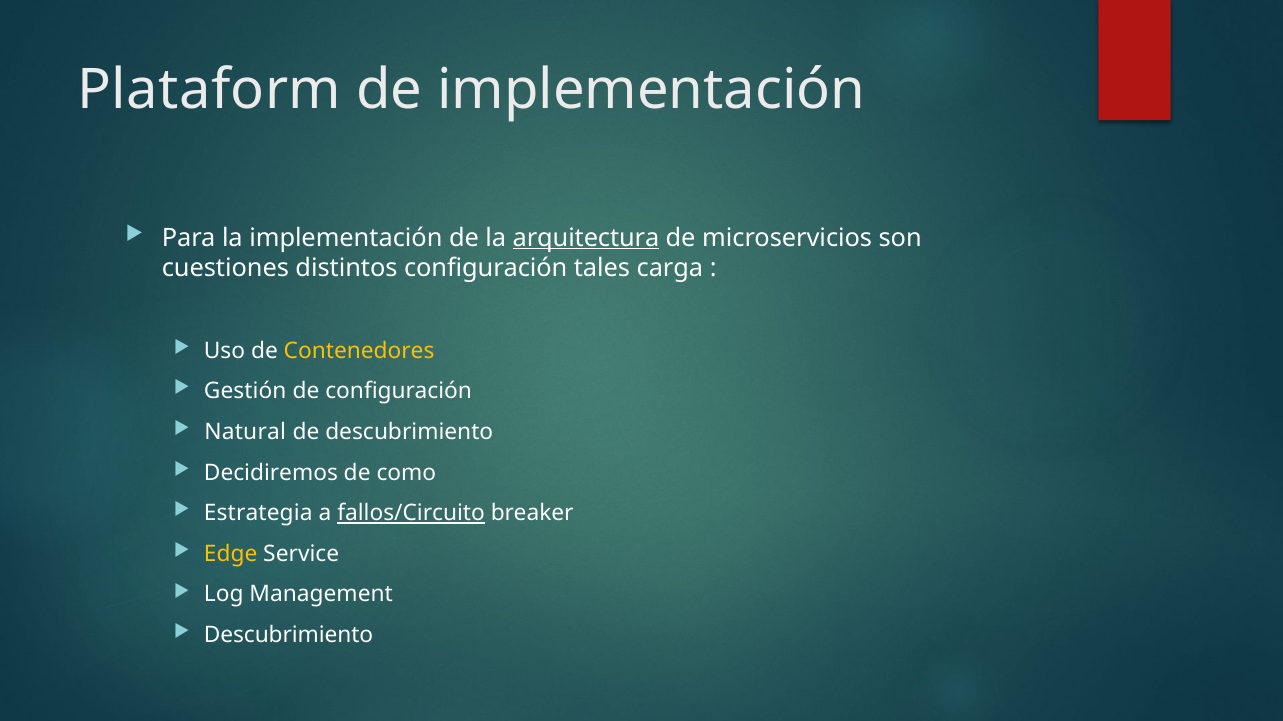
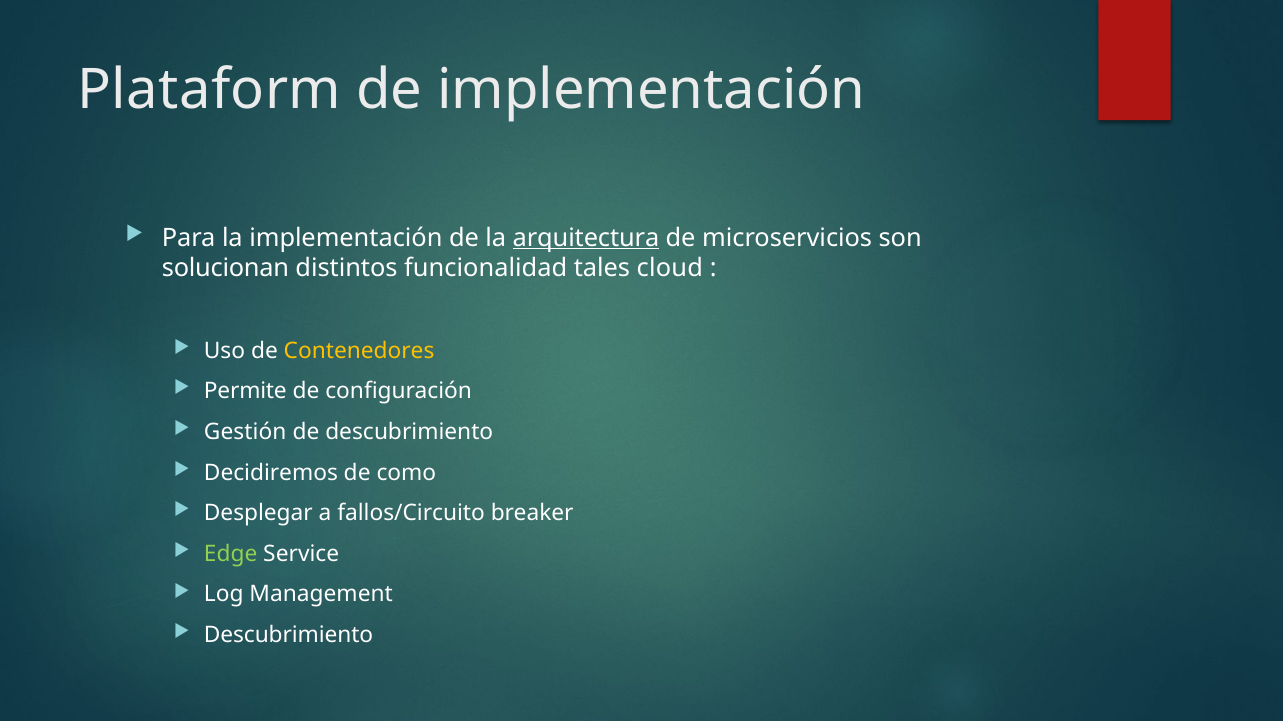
cuestiones: cuestiones -> solucionan
distintos configuración: configuración -> funcionalidad
carga: carga -> cloud
Gestión: Gestión -> Permite
Natural: Natural -> Gestión
Estrategia: Estrategia -> Desplegar
fallos/Circuito underline: present -> none
Edge colour: yellow -> light green
